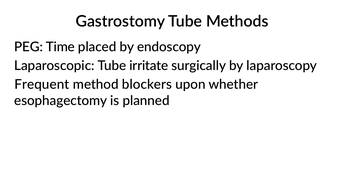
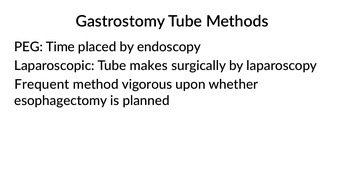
irritate: irritate -> makes
blockers: blockers -> vigorous
